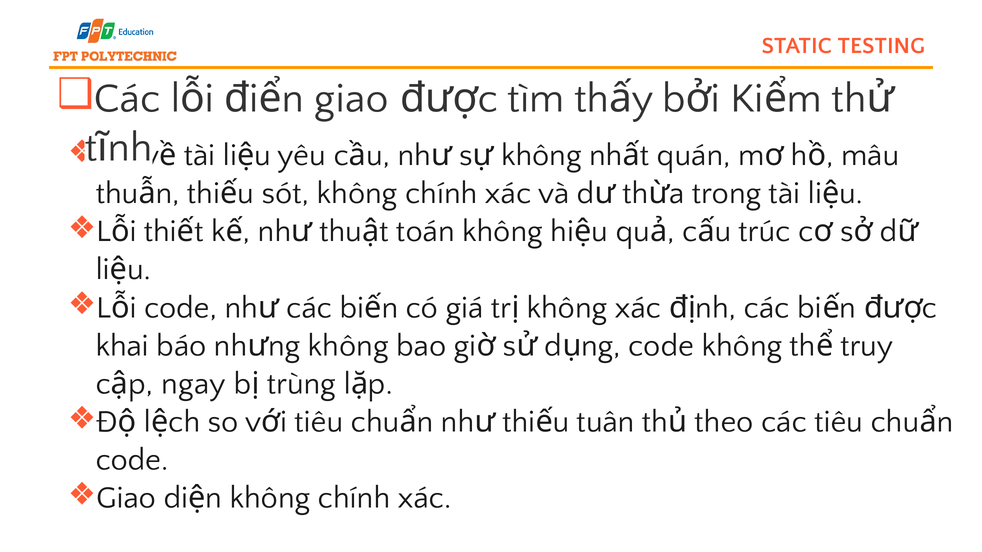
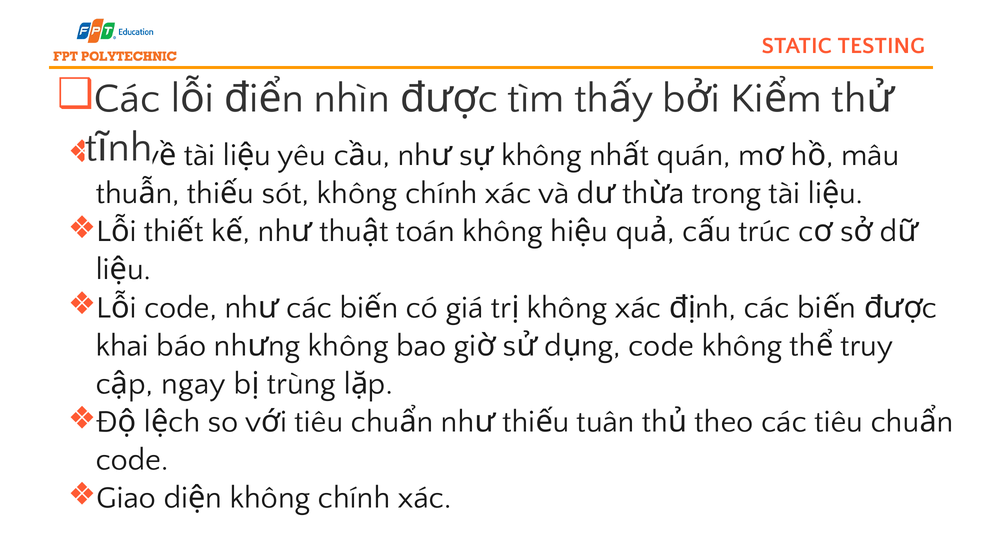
giao at (352, 98): giao -> nhìn
